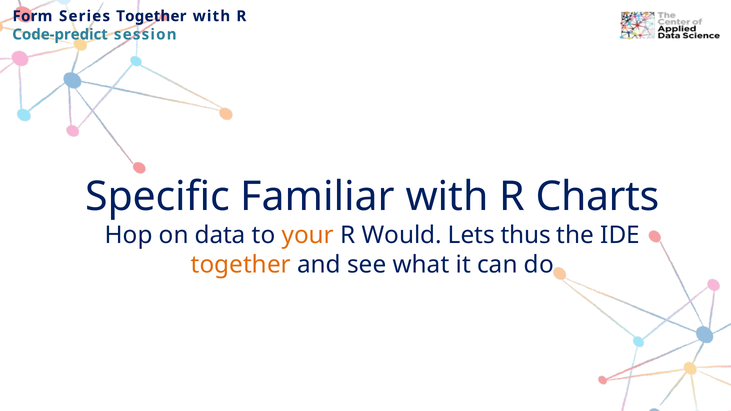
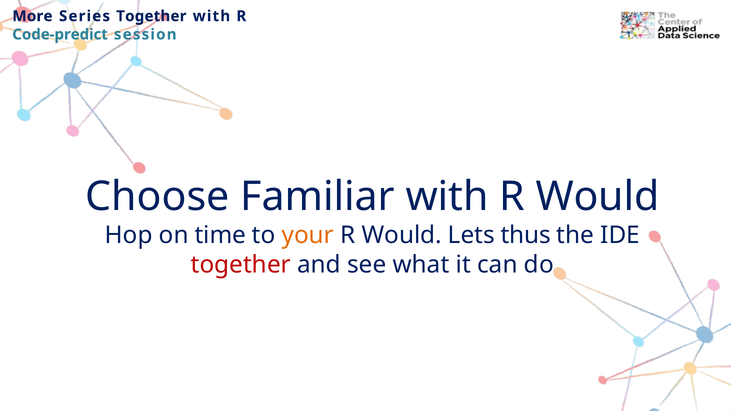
Form: Form -> More
Specific: Specific -> Choose
with R Charts: Charts -> Would
data: data -> time
together at (241, 265) colour: orange -> red
